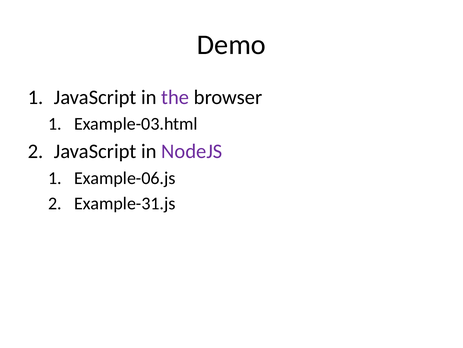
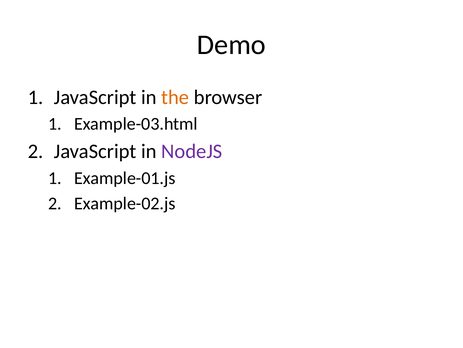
the colour: purple -> orange
Example-06.js: Example-06.js -> Example-01.js
Example-31.js: Example-31.js -> Example-02.js
